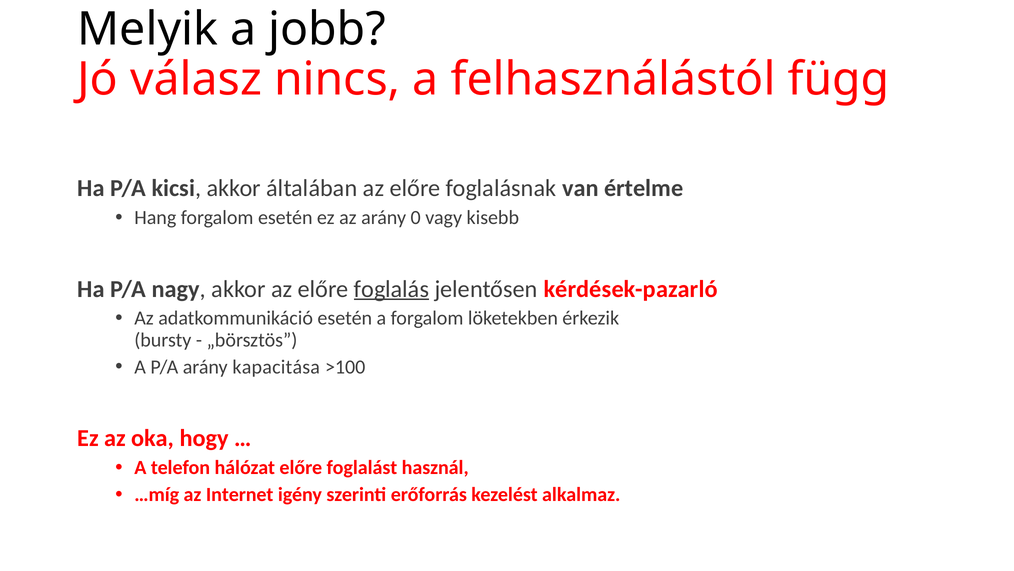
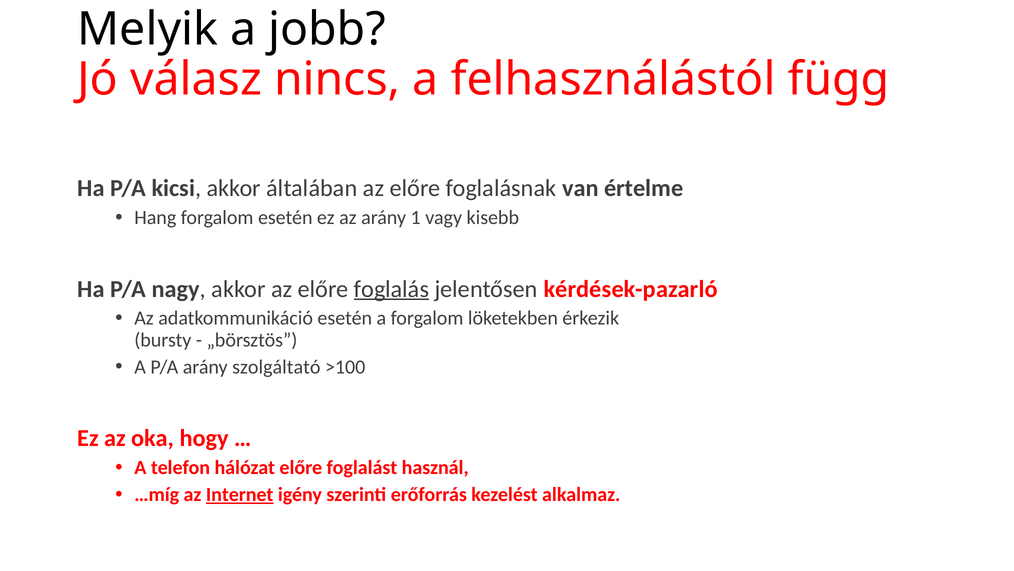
0: 0 -> 1
kapacitása: kapacitása -> szolgáltató
Internet underline: none -> present
